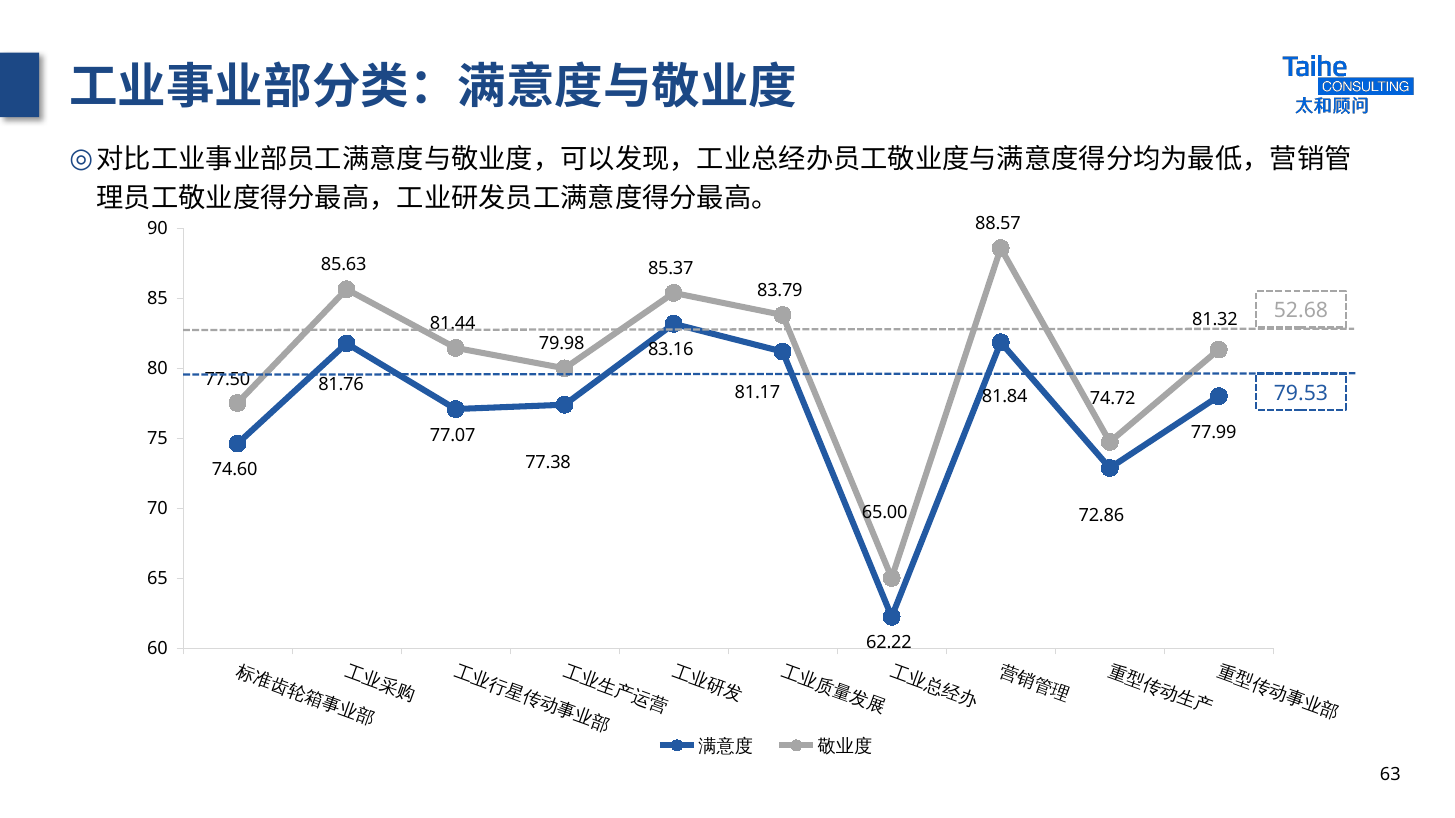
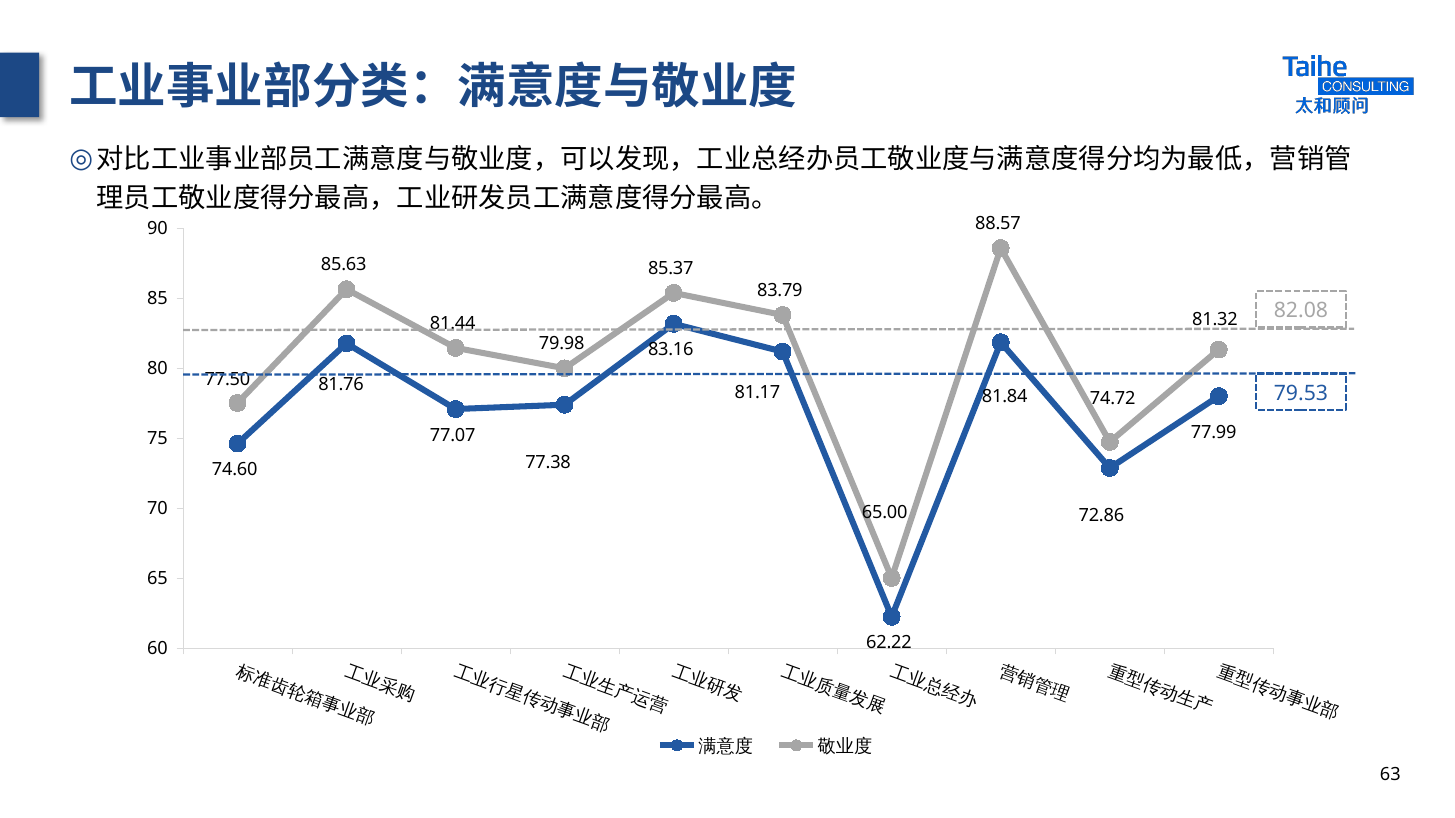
52.68: 52.68 -> 82.08
